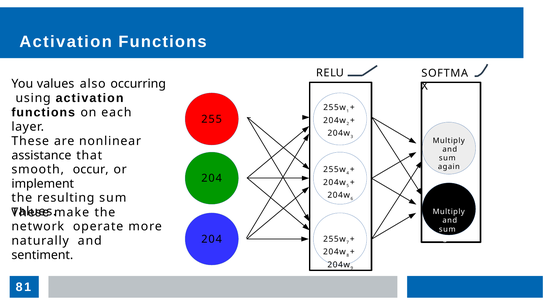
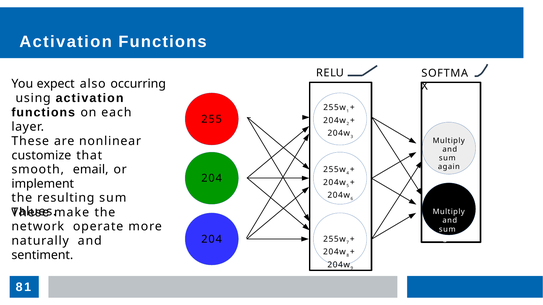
You values: values -> expect
assistance: assistance -> customize
occur: occur -> email
